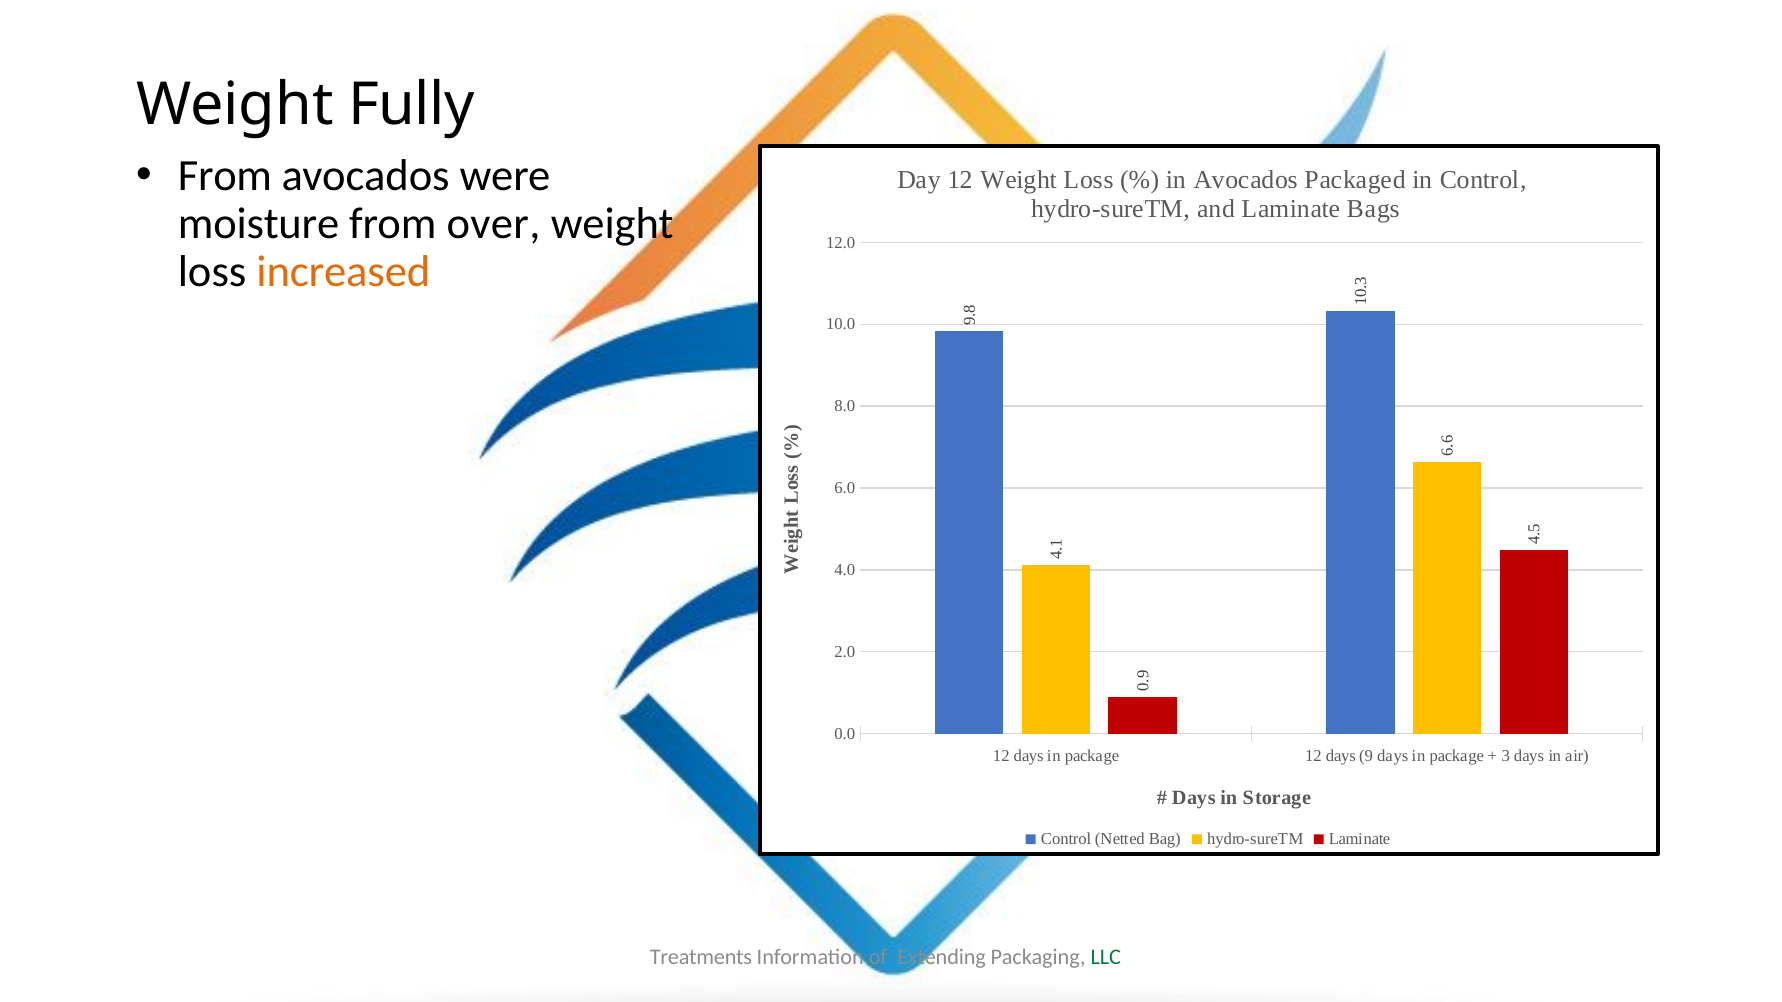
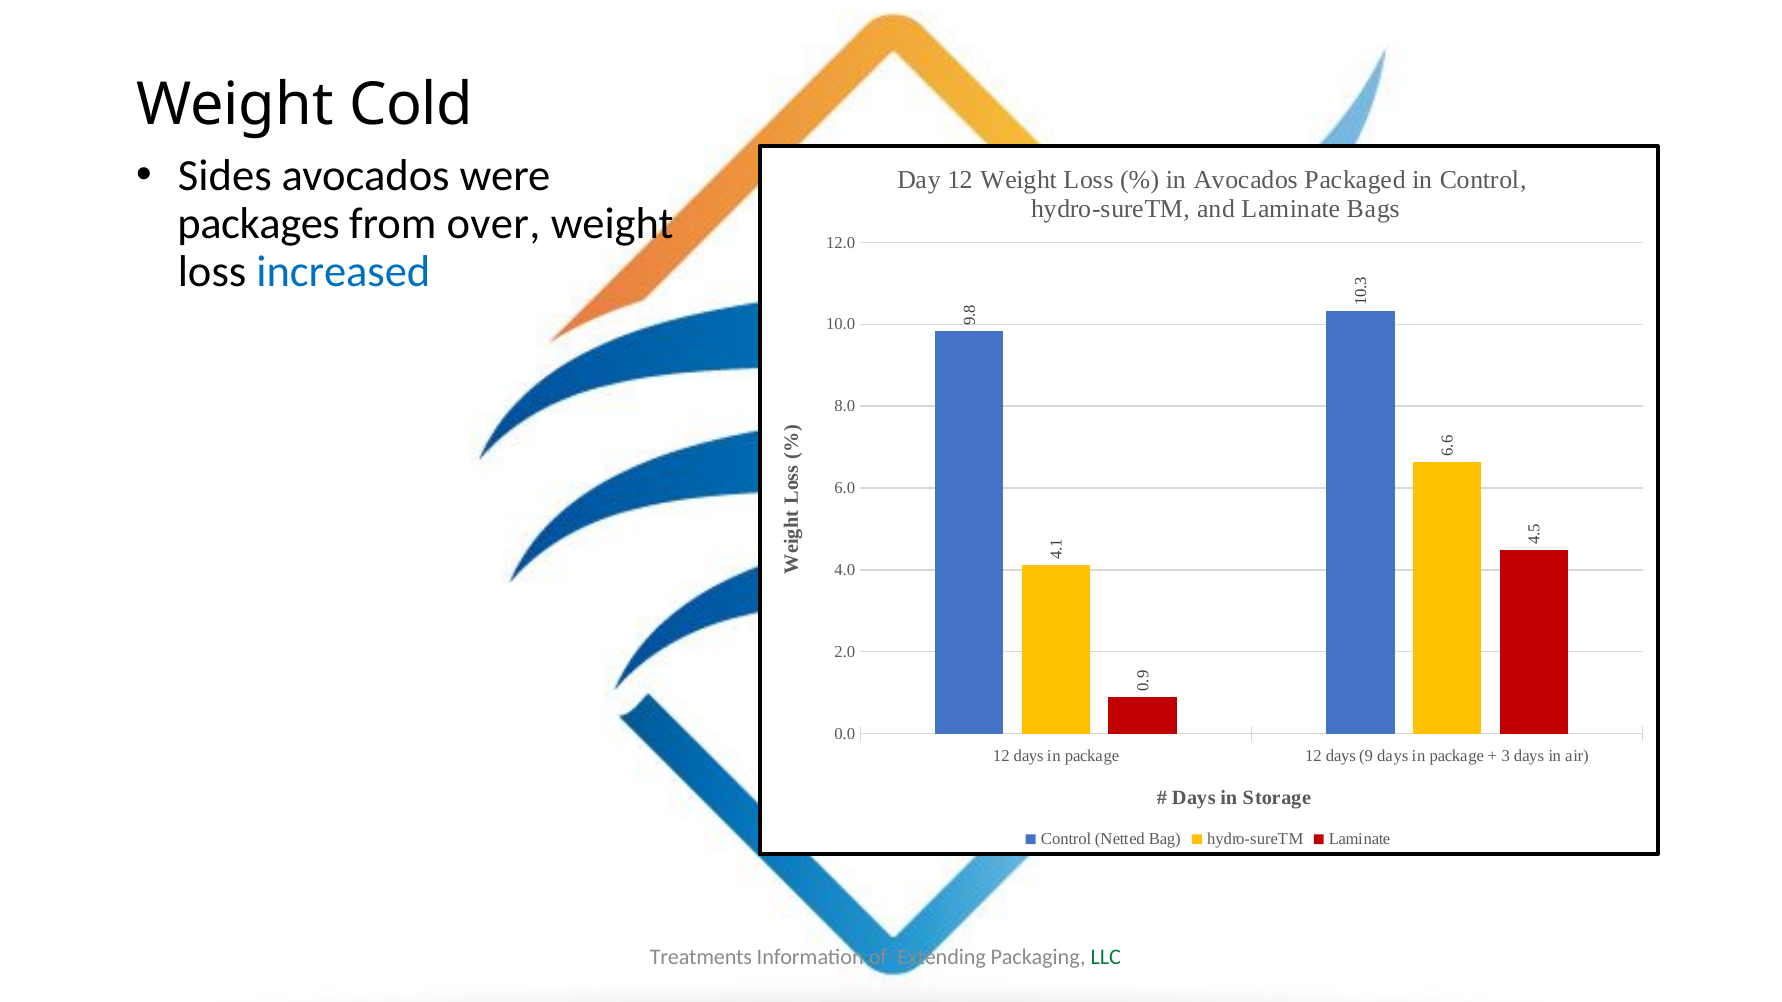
Fully: Fully -> Cold
From at (225, 176): From -> Sides
moisture: moisture -> packages
increased colour: orange -> blue
